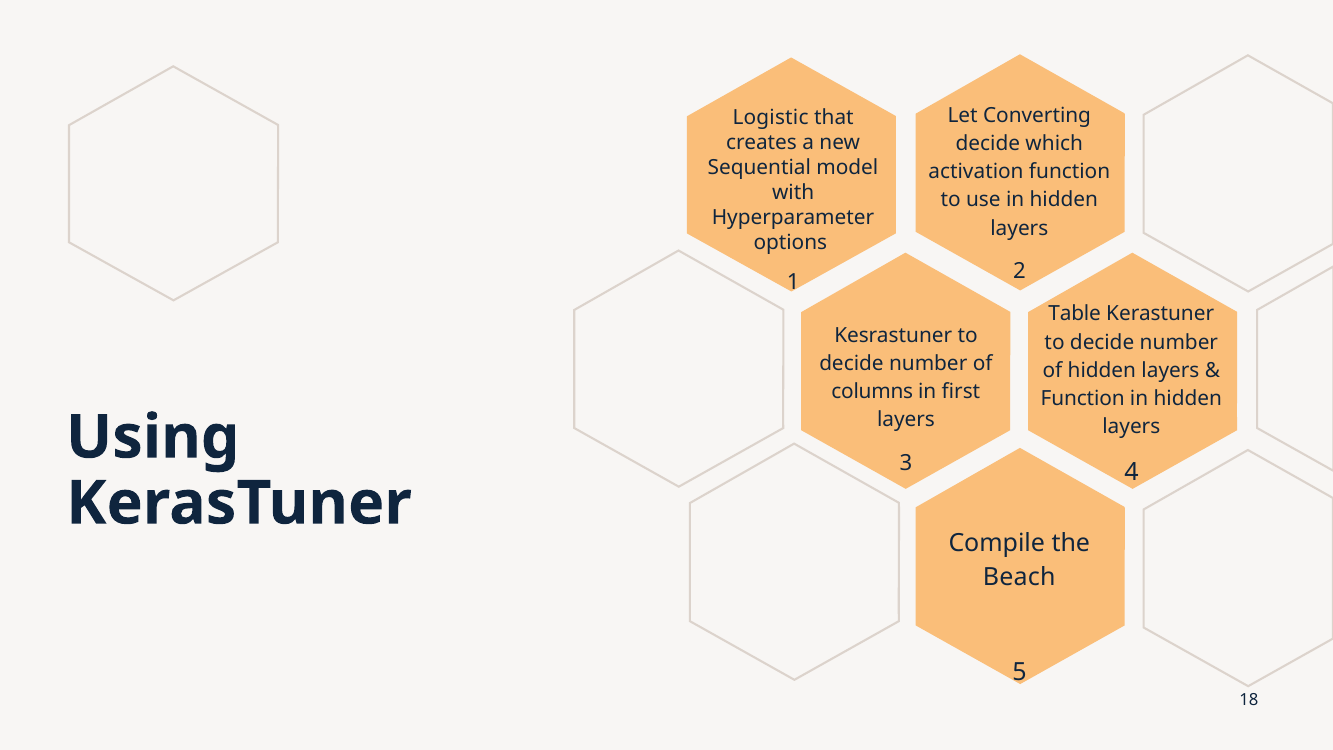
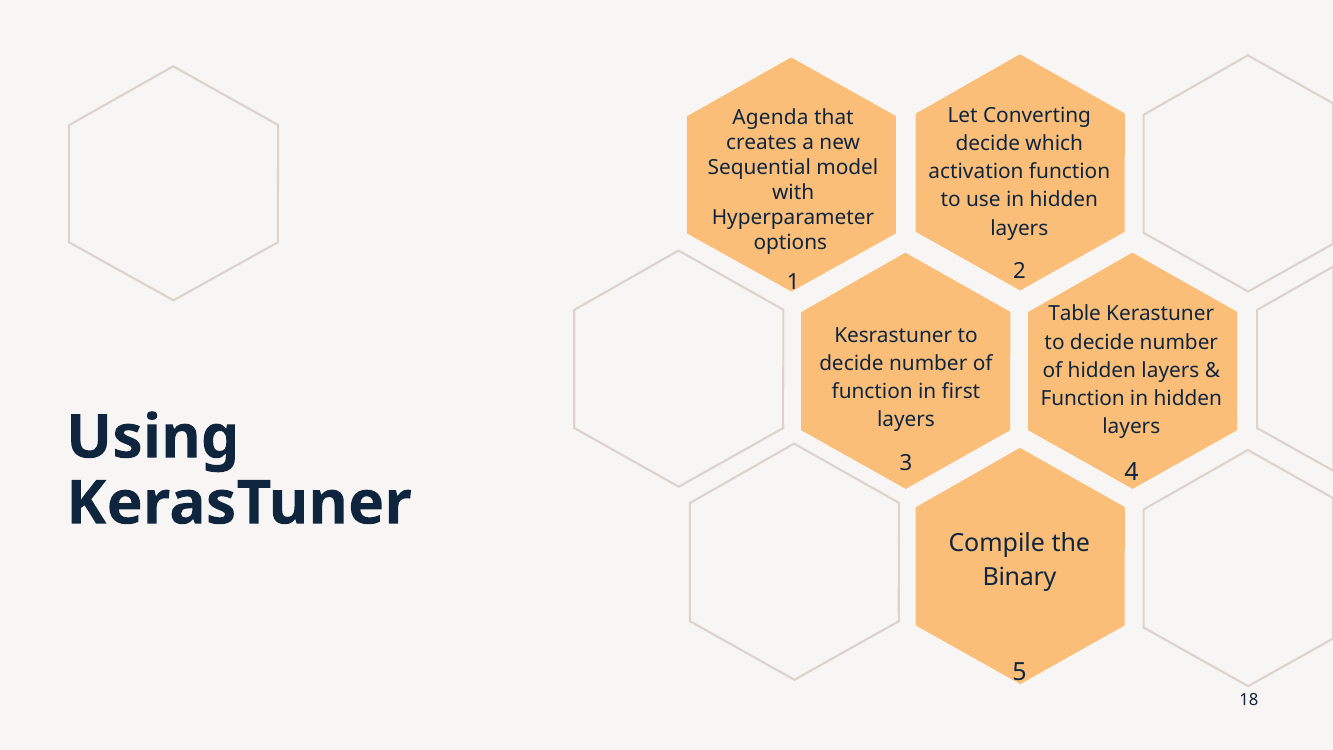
Logistic: Logistic -> Agenda
columns at (872, 392): columns -> function
Beach: Beach -> Binary
